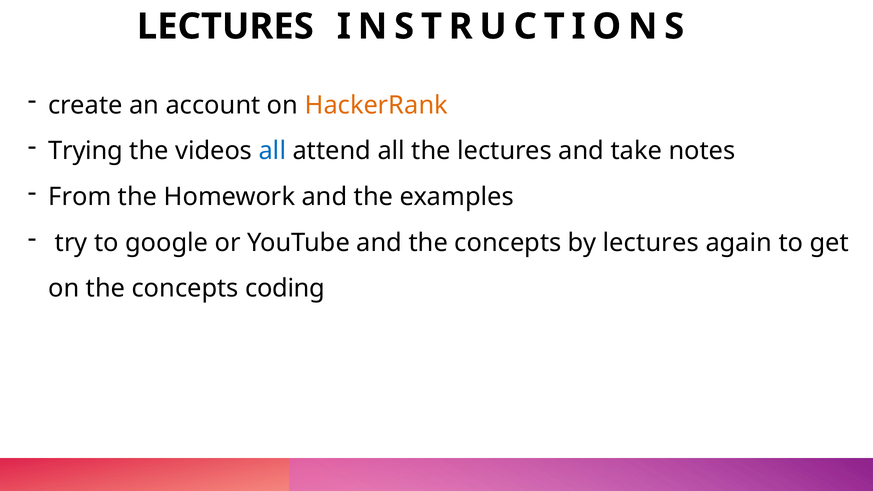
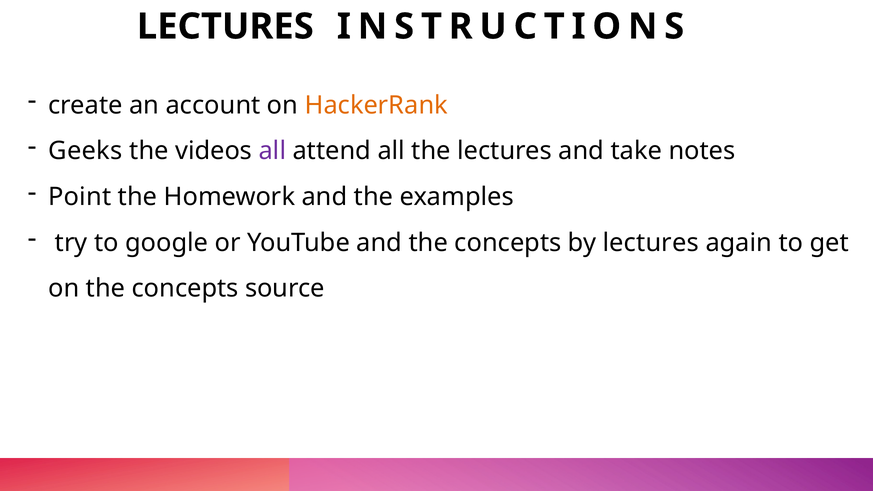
Trying: Trying -> Geeks
all at (272, 151) colour: blue -> purple
From: From -> Point
coding: coding -> source
